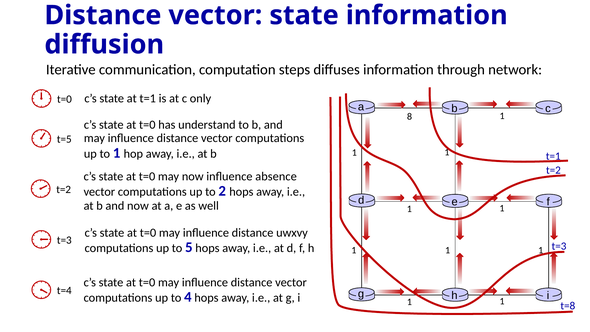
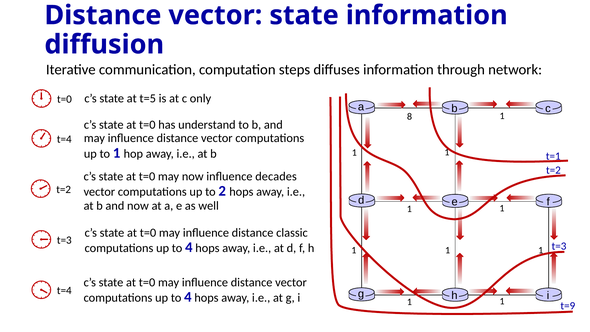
at t=1: t=1 -> t=5
t=5 at (64, 139): t=5 -> t=4
absence: absence -> decades
uwxvy: uwxvy -> classic
5 at (189, 247): 5 -> 4
t=8: t=8 -> t=9
